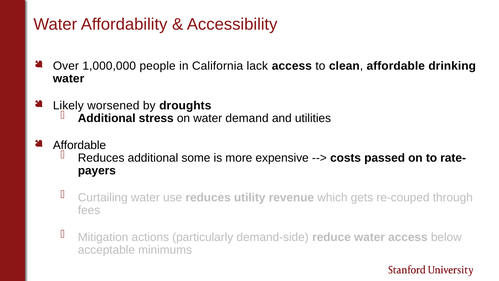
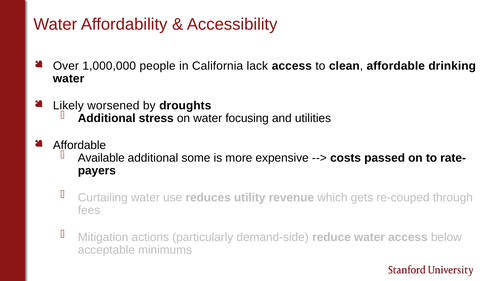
demand: demand -> focusing
Reduces at (101, 158): Reduces -> Available
